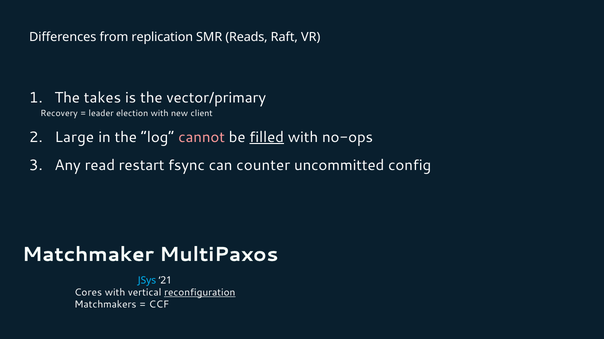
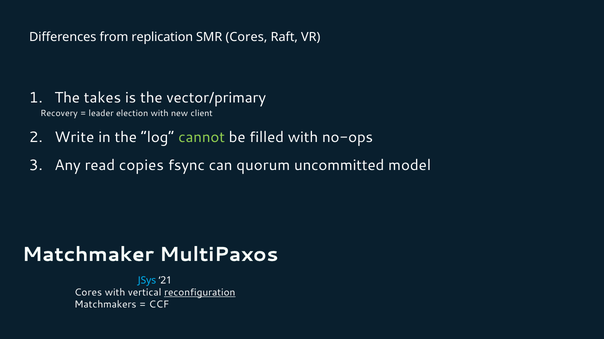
SMR Reads: Reads -> Cores
Large: Large -> Write
cannot colour: pink -> light green
filled underline: present -> none
restart: restart -> copies
counter: counter -> quorum
config: config -> model
